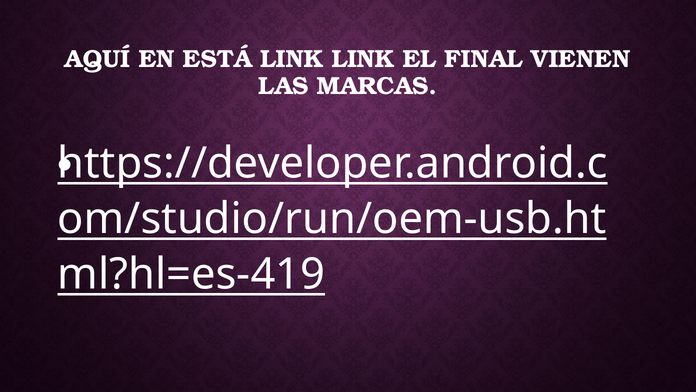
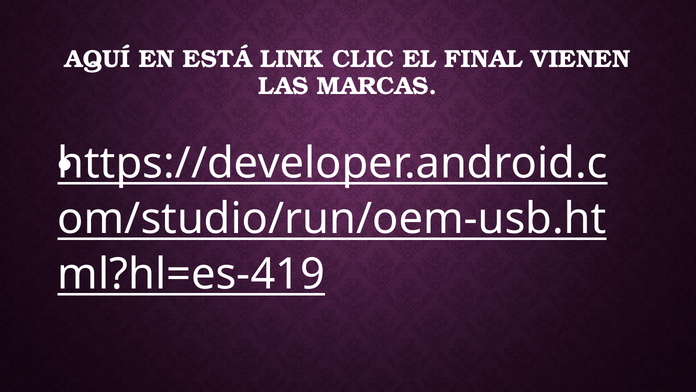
LINK LINK: LINK -> CLIC
